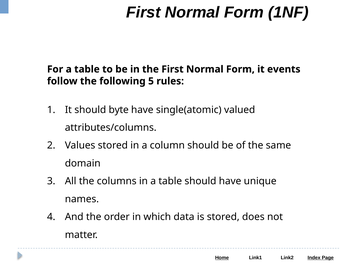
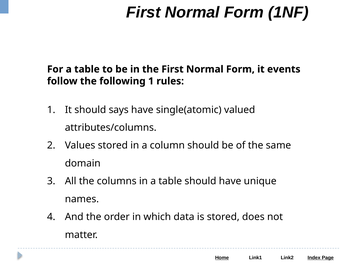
following 5: 5 -> 1
byte: byte -> says
